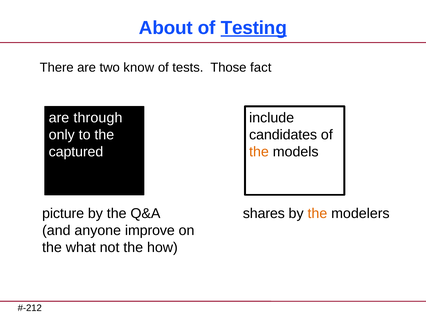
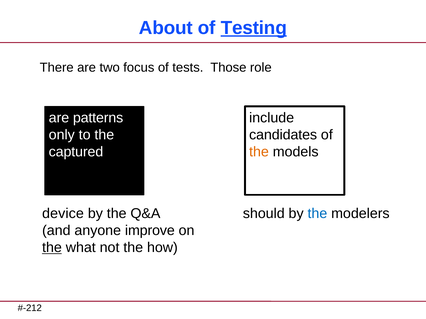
know: know -> focus
fact: fact -> role
through: through -> patterns
picture: picture -> device
shares: shares -> should
the at (317, 214) colour: orange -> blue
the at (52, 248) underline: none -> present
